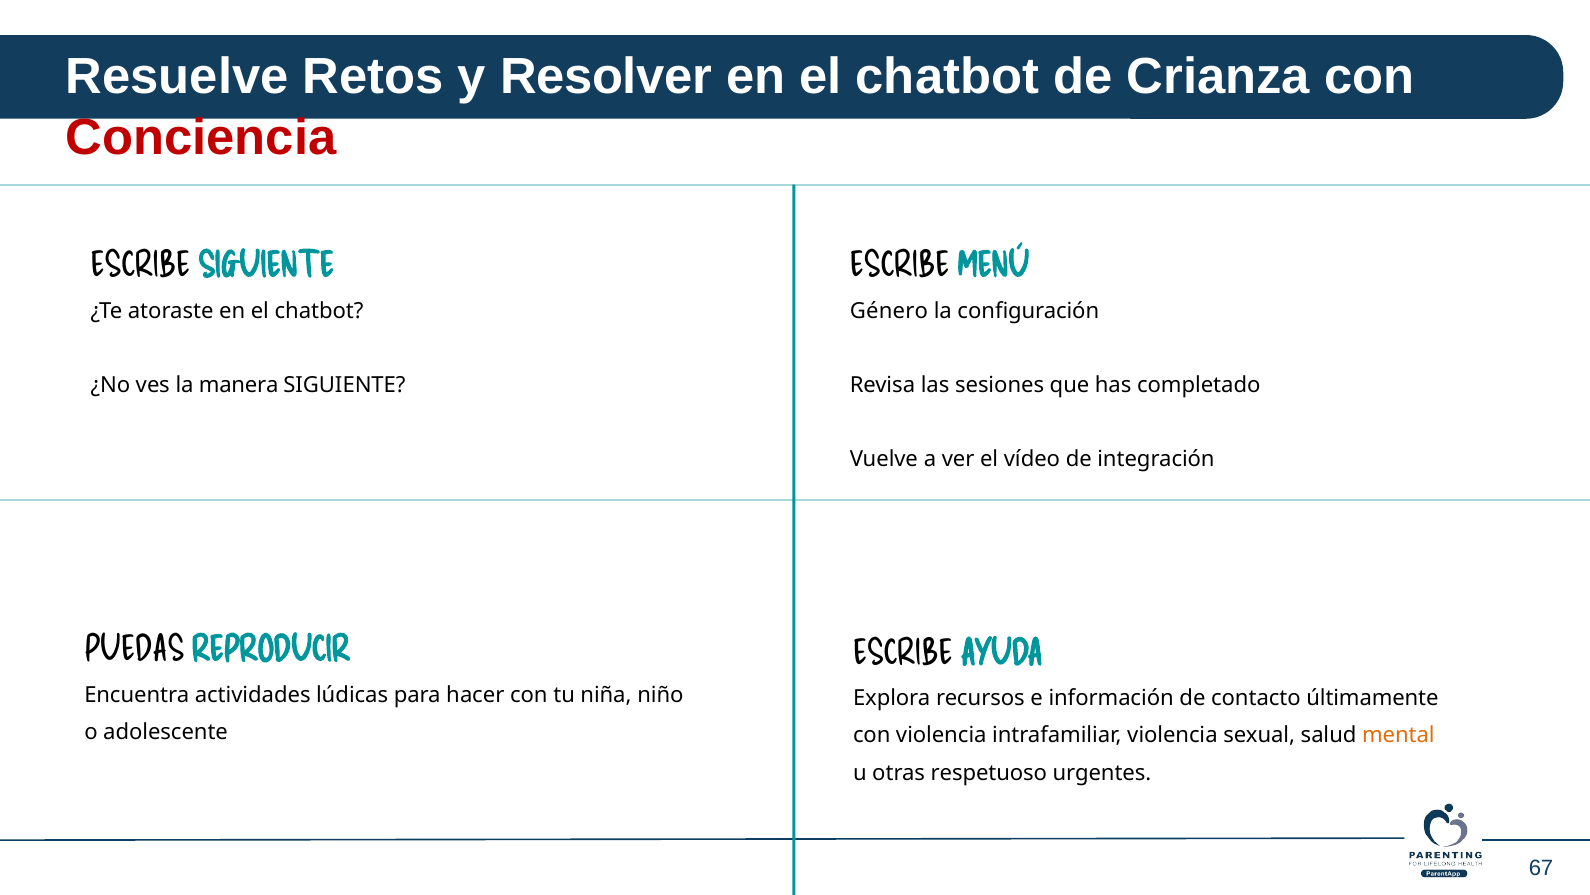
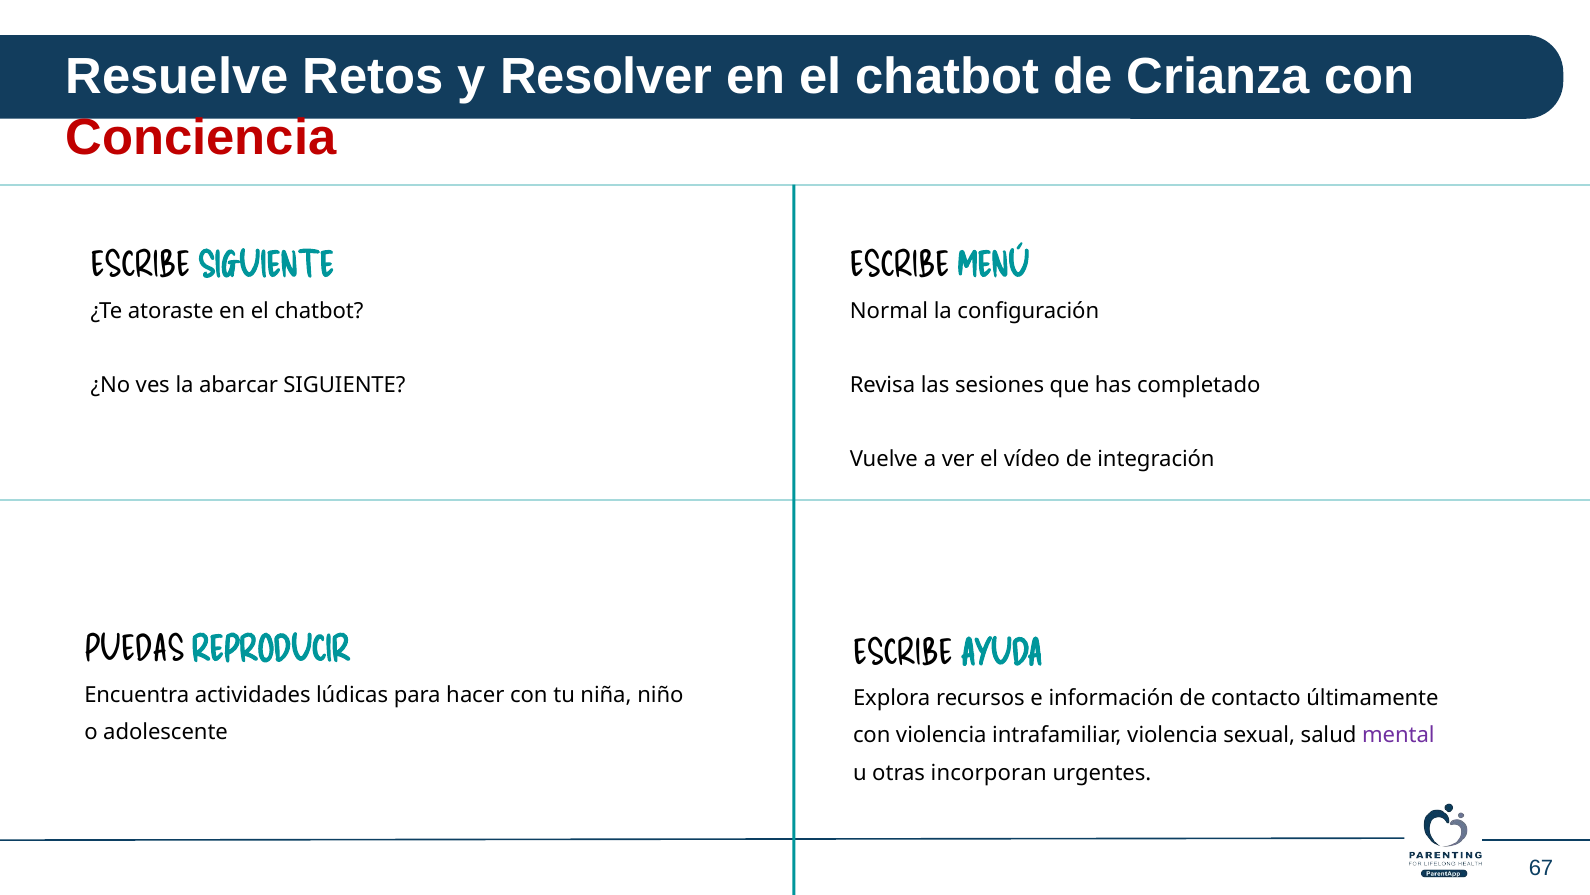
Género: Género -> Normal
manera: manera -> abarcar
mental colour: orange -> purple
respetuoso: respetuoso -> incorporan
